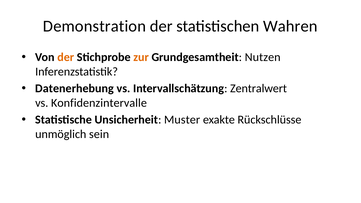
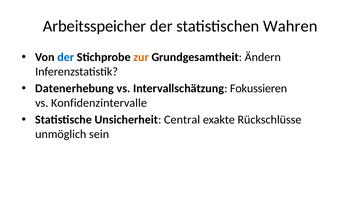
Demonstration: Demonstration -> Arbeitsspeicher
der at (66, 57) colour: orange -> blue
Nutzen: Nutzen -> Ändern
Zentralwert: Zentralwert -> Fokussieren
Muster: Muster -> Central
